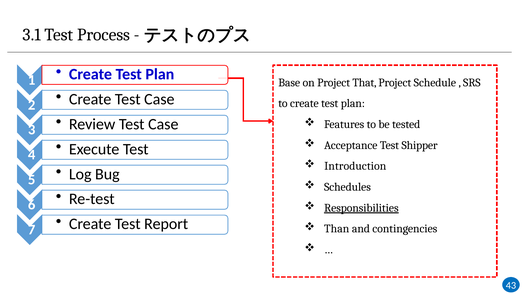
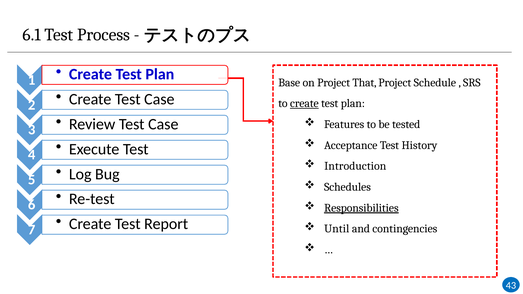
3.1: 3.1 -> 6.1
create at (304, 103) underline: none -> present
Shipper: Shipper -> History
Than: Than -> Until
